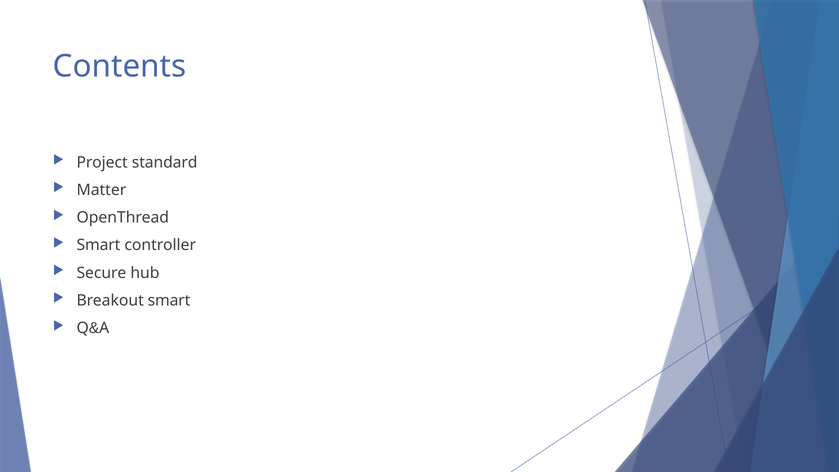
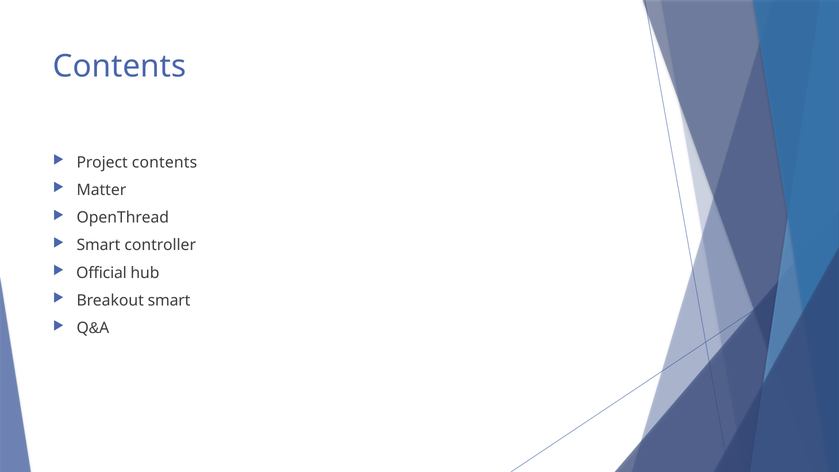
Project standard: standard -> contents
Secure: Secure -> Official
